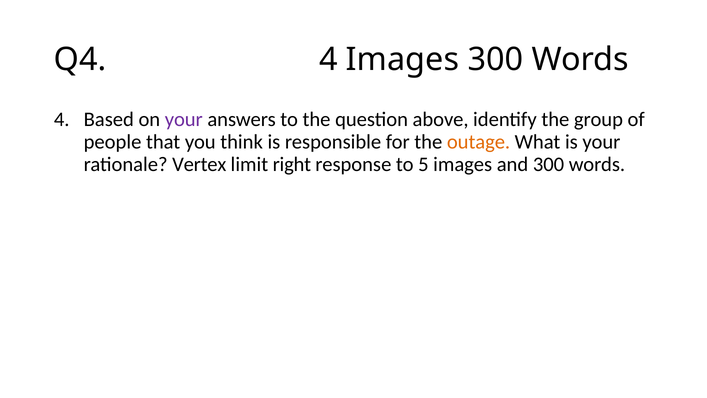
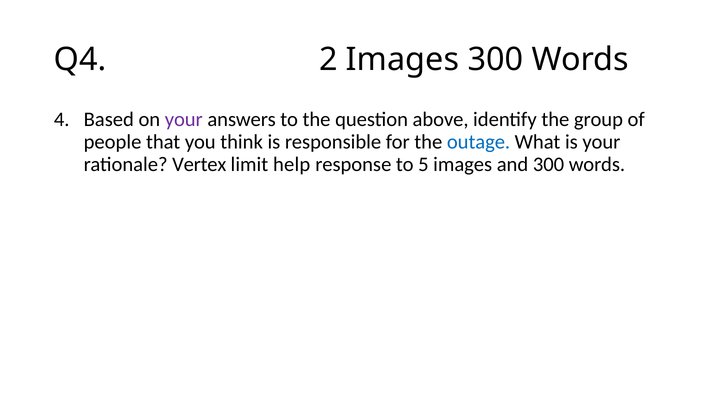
Q4 4: 4 -> 2
outage colour: orange -> blue
right: right -> help
